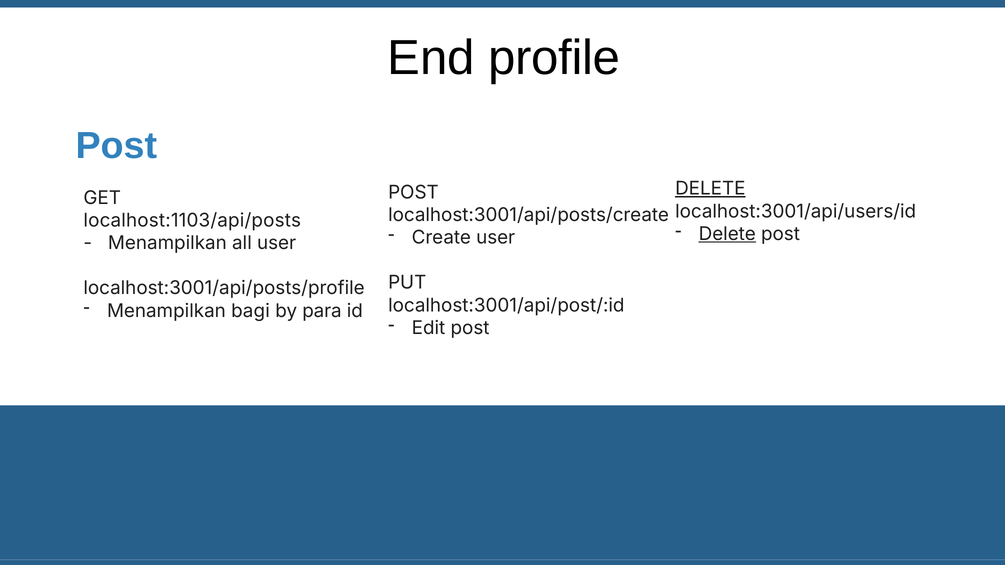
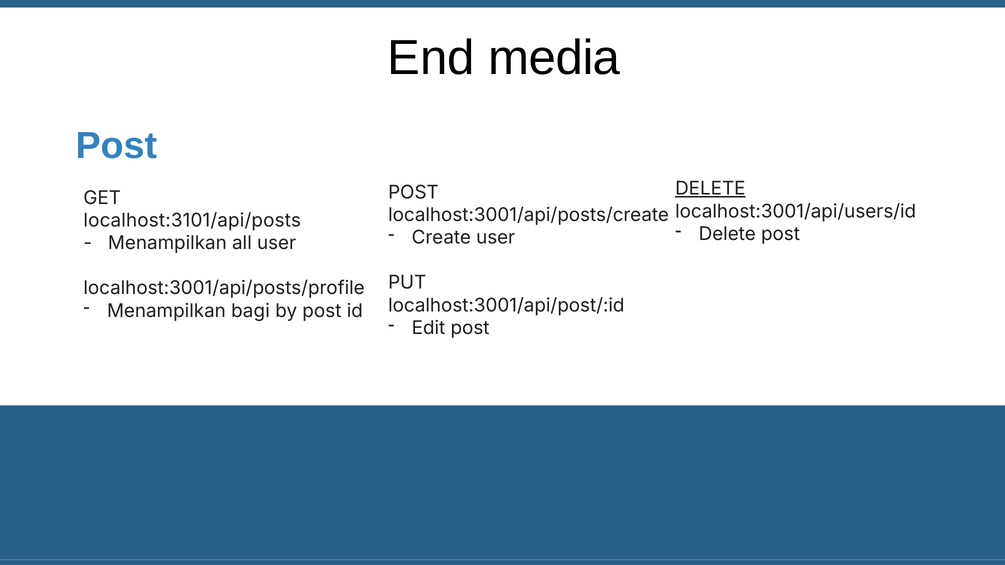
profile: profile -> media
localhost:1103/api/posts: localhost:1103/api/posts -> localhost:3101/api/posts
Delete at (727, 234) underline: present -> none
by para: para -> post
